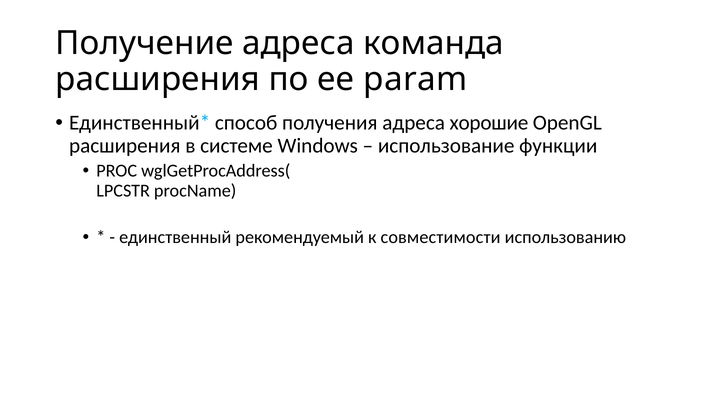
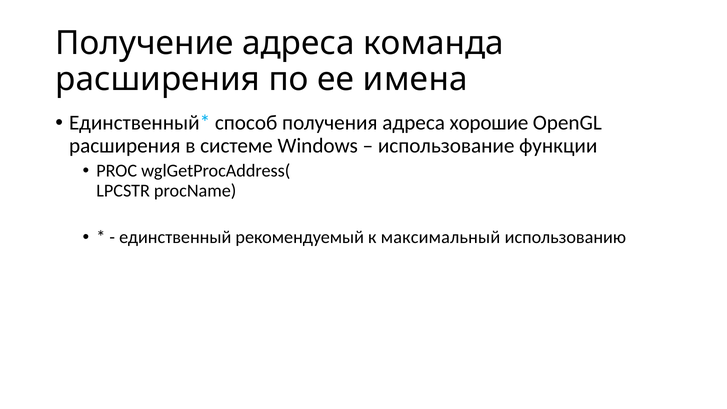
param: param -> имена
совместимости: совместимости -> максимальный
